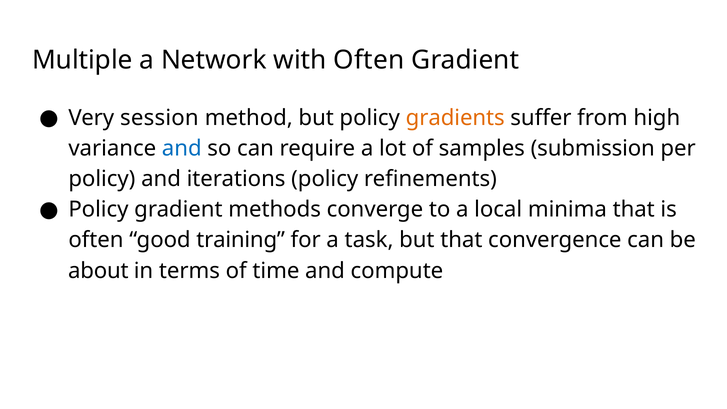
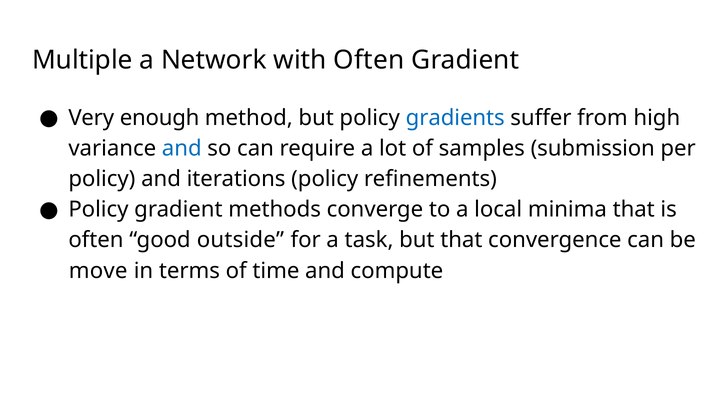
session: session -> enough
gradients colour: orange -> blue
training: training -> outside
about: about -> move
